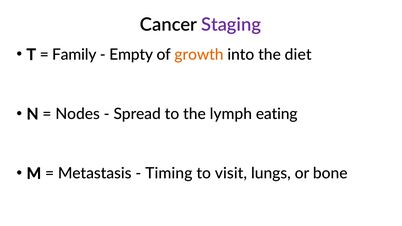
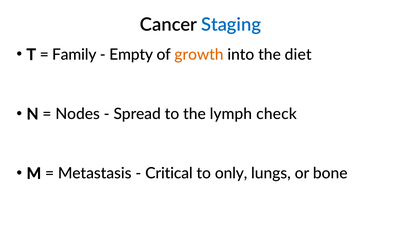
Staging colour: purple -> blue
eating: eating -> check
Timing: Timing -> Critical
visit: visit -> only
